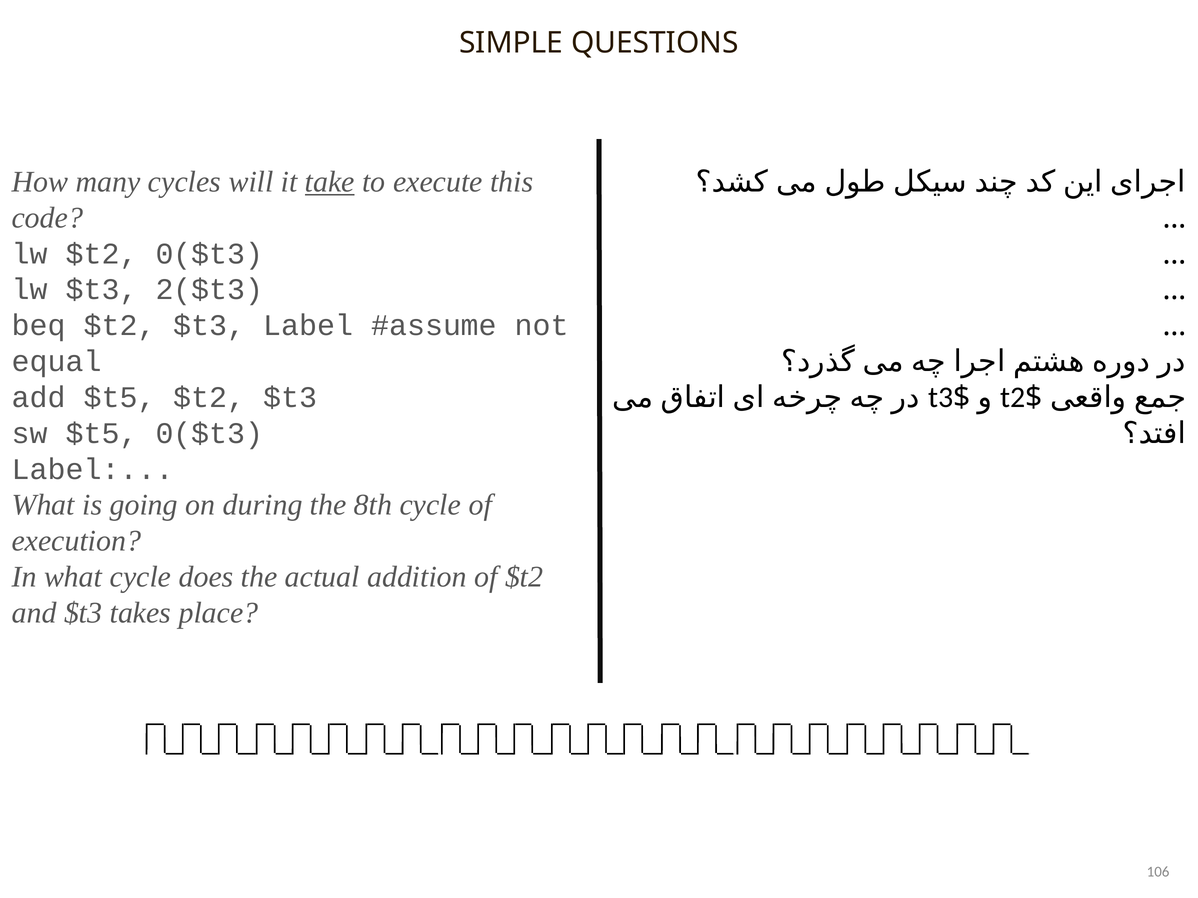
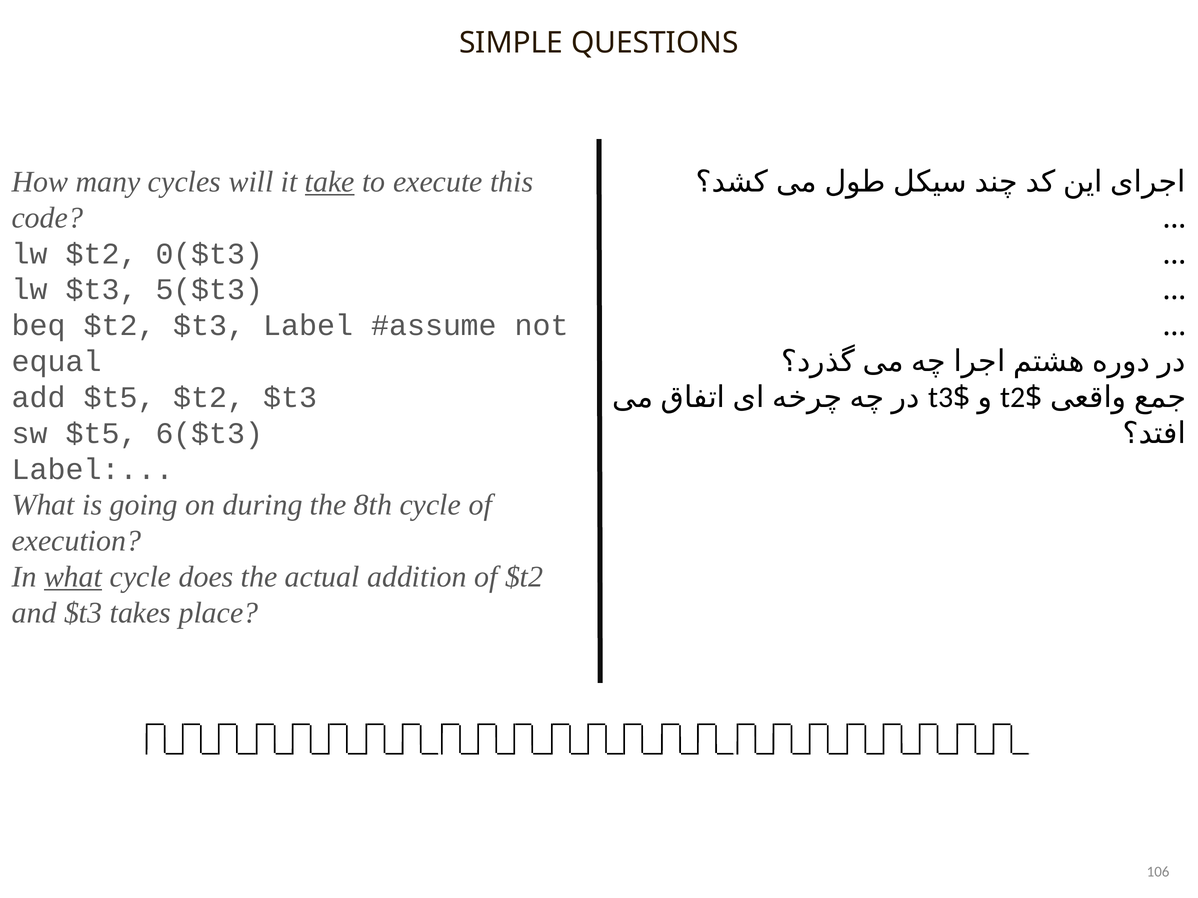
2($t3: 2($t3 -> 5($t3
$t5 0($t3: 0($t3 -> 6($t3
what at (73, 577) underline: none -> present
